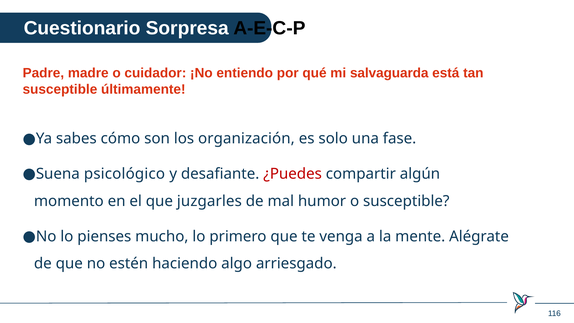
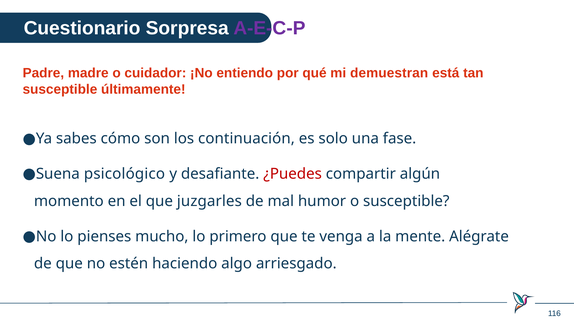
A-E-C-P colour: black -> purple
salvaguarda: salvaguarda -> demuestran
organización: organización -> continuación
